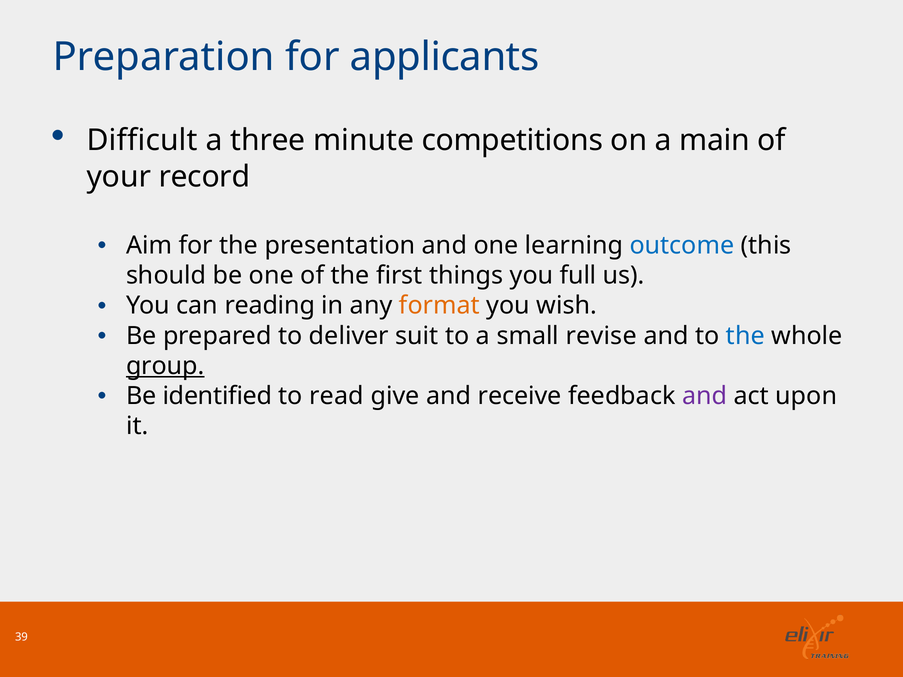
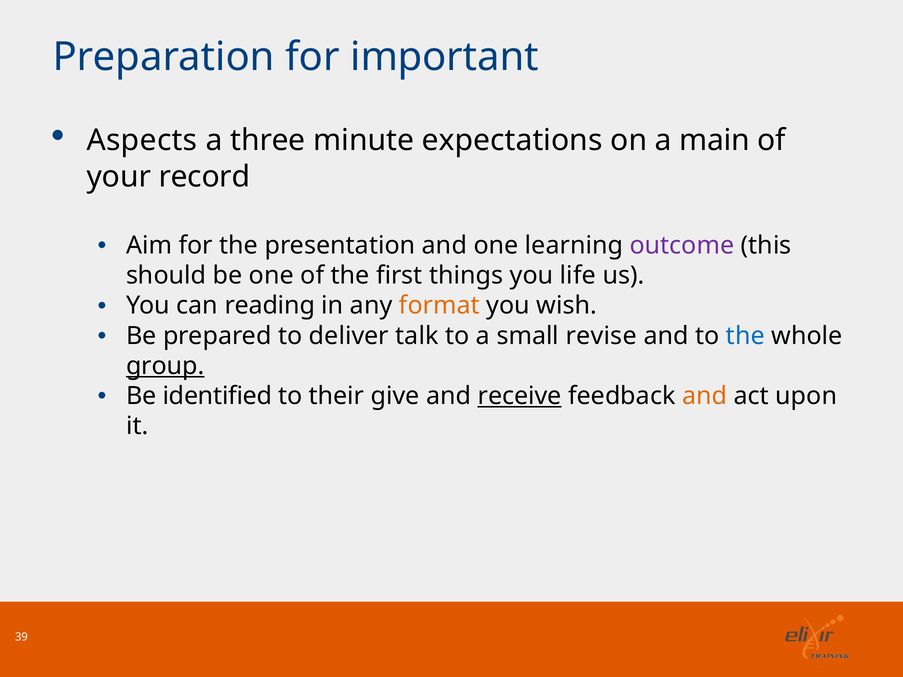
applicants: applicants -> important
Difficult: Difficult -> Aspects
competitions: competitions -> expectations
outcome colour: blue -> purple
full: full -> life
suit: suit -> talk
read: read -> their
receive underline: none -> present
and at (705, 396) colour: purple -> orange
